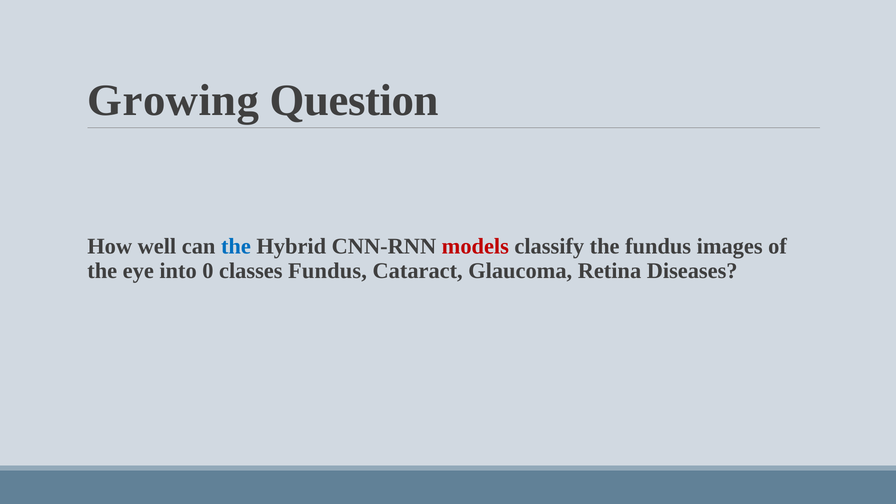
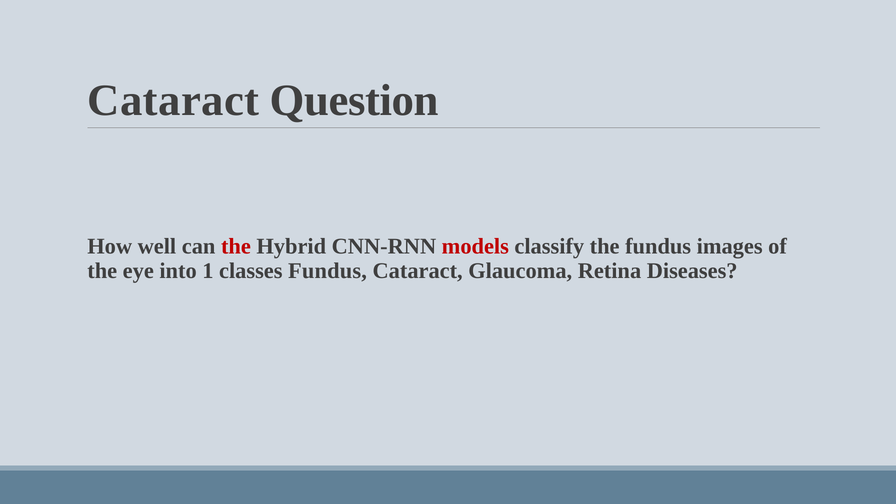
Growing at (173, 100): Growing -> Cataract
the at (236, 247) colour: blue -> red
0: 0 -> 1
